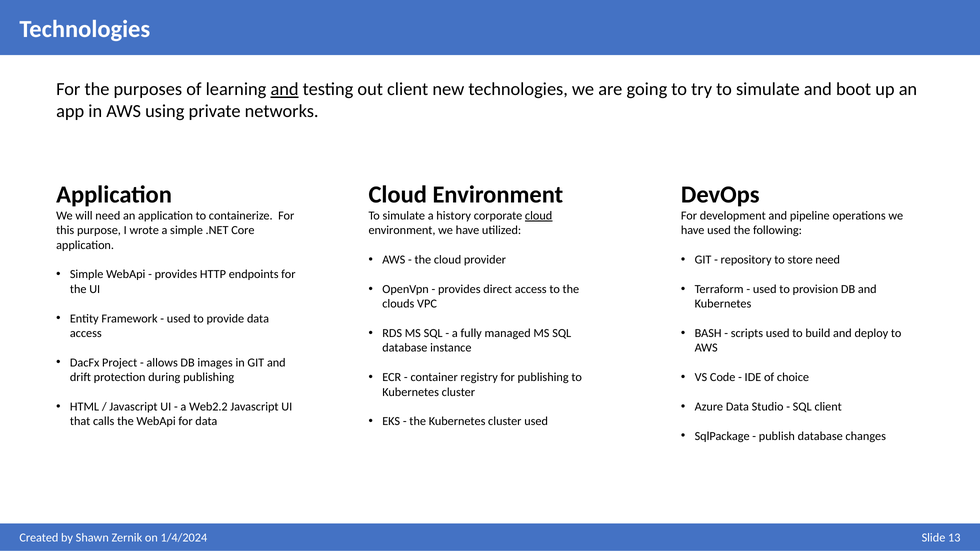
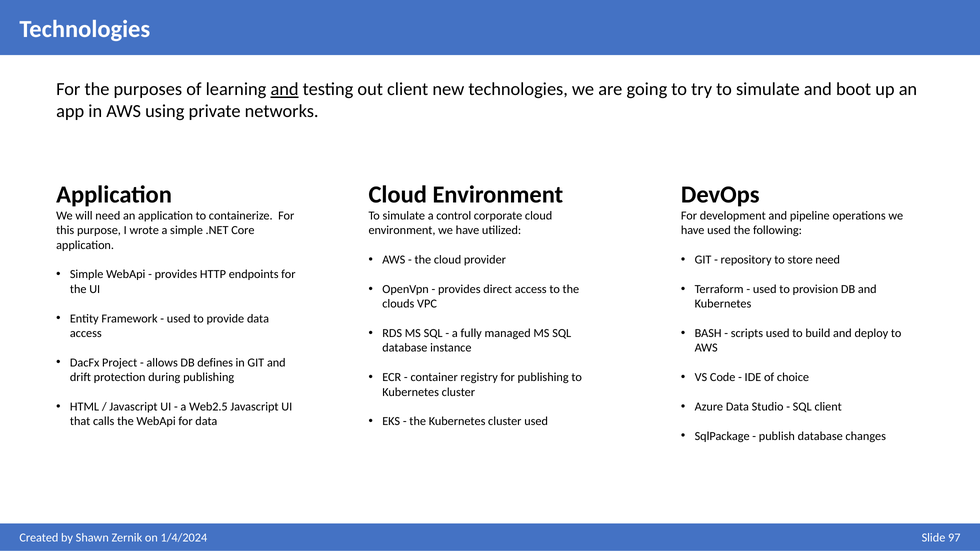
history: history -> control
cloud at (539, 216) underline: present -> none
images: images -> defines
Web2.2: Web2.2 -> Web2.5
13: 13 -> 97
